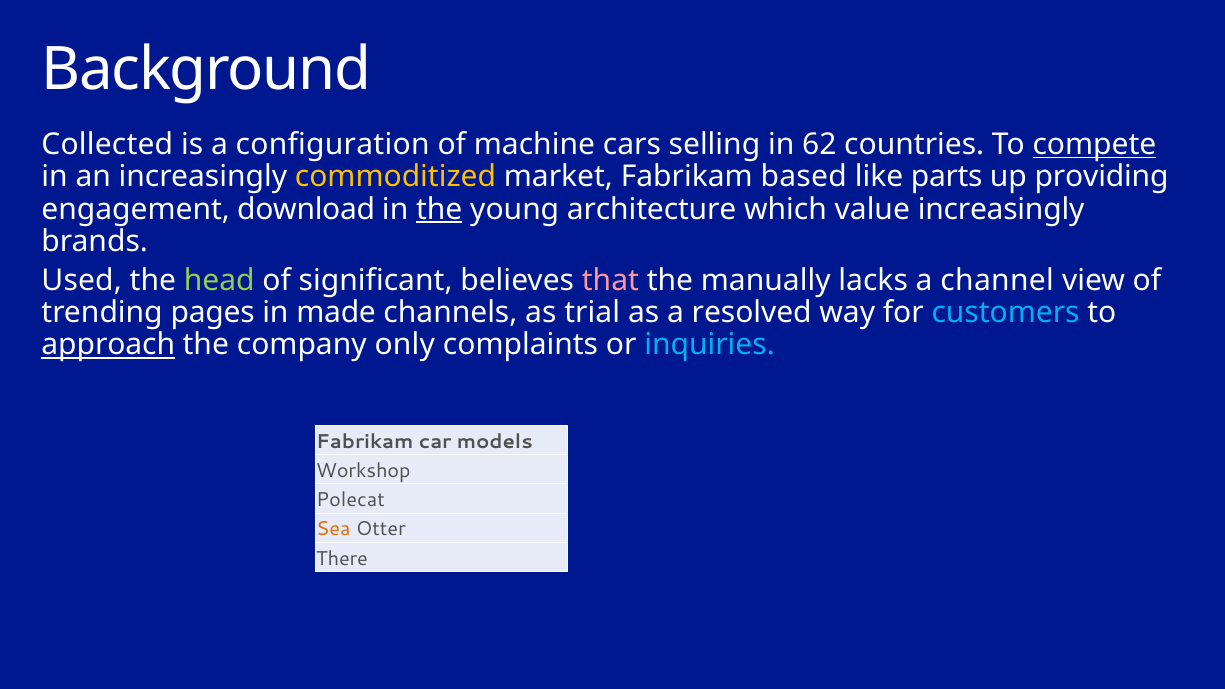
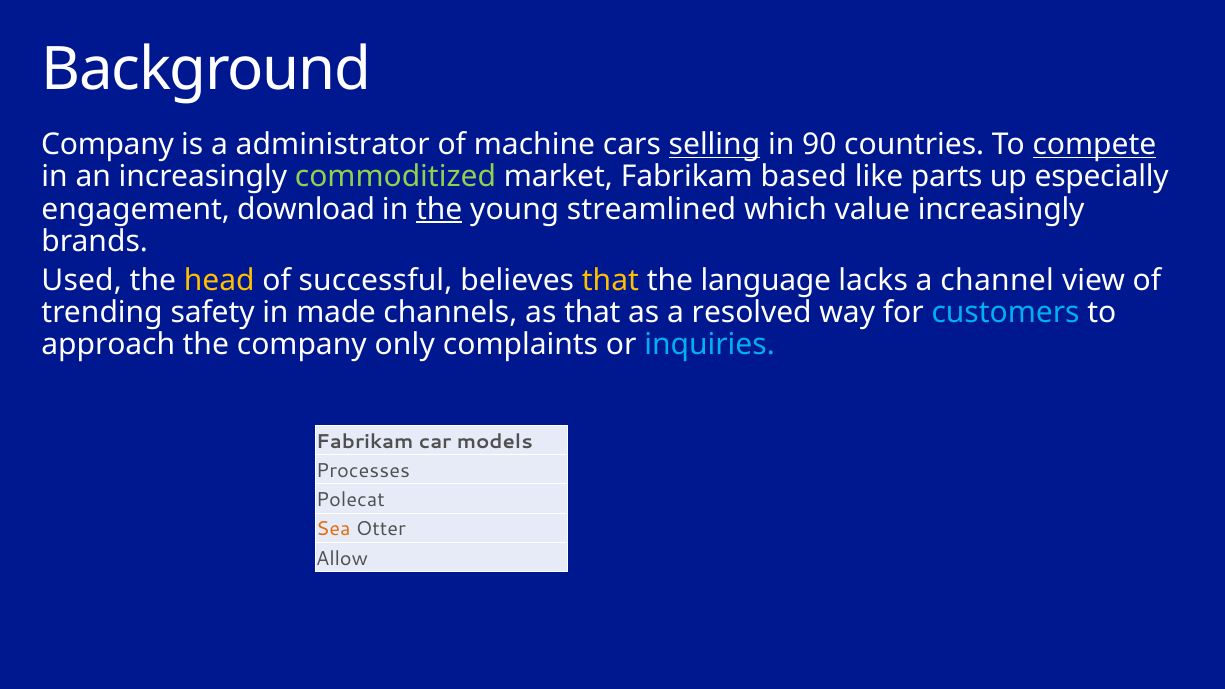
Collected at (107, 145): Collected -> Company
configuration: configuration -> administrator
selling underline: none -> present
62: 62 -> 90
commoditized colour: yellow -> light green
providing: providing -> especially
architecture: architecture -> streamlined
head colour: light green -> yellow
significant: significant -> successful
that at (610, 280) colour: pink -> yellow
manually: manually -> language
pages: pages -> safety
as trial: trial -> that
approach underline: present -> none
Workshop: Workshop -> Processes
There: There -> Allow
